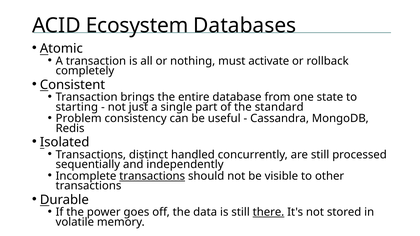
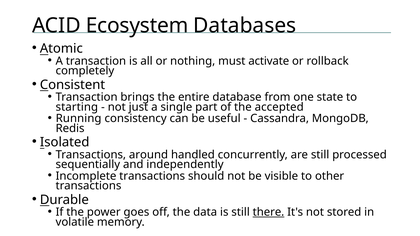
standard: standard -> accepted
Problem: Problem -> Running
distinct: distinct -> around
transactions at (152, 176) underline: present -> none
